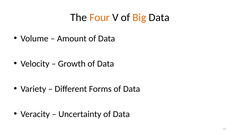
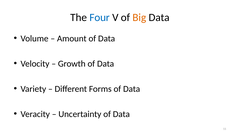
Four colour: orange -> blue
